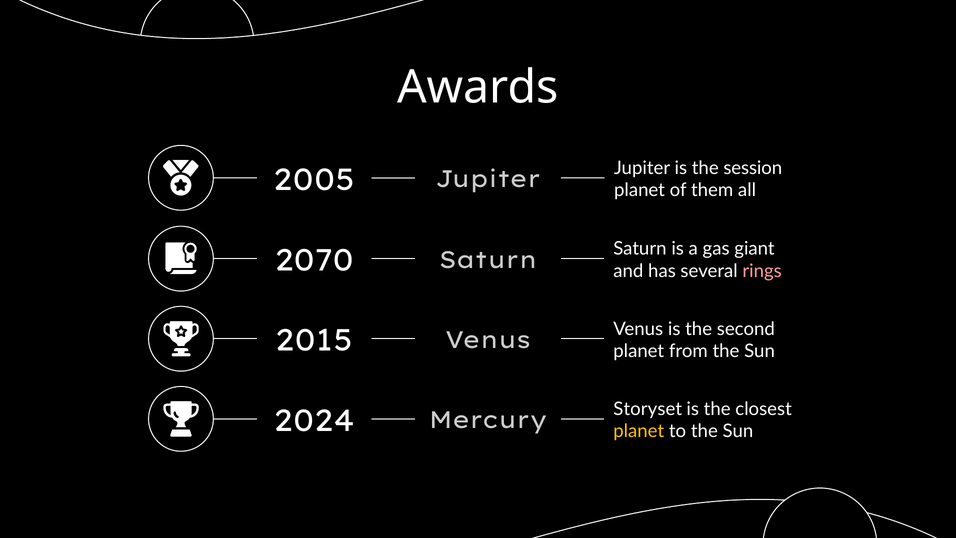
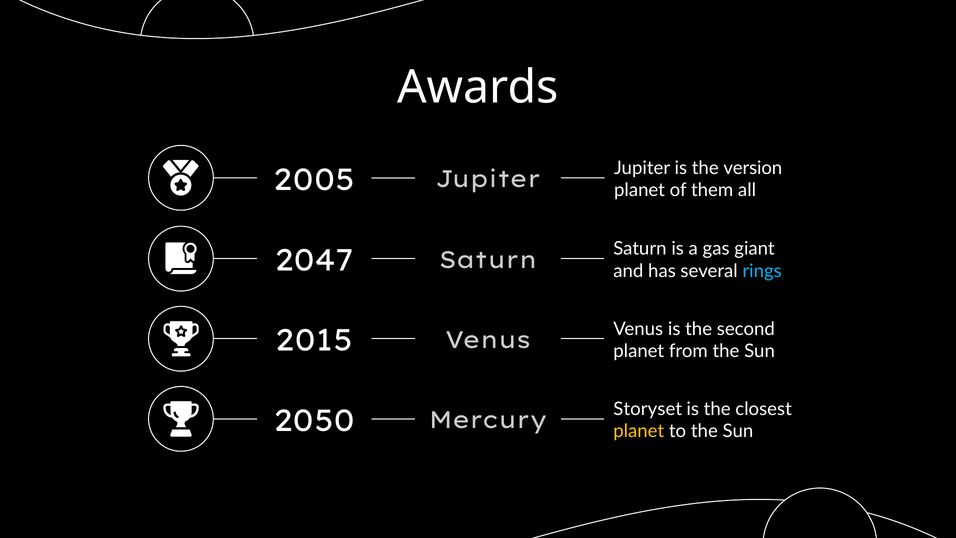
session: session -> version
2070: 2070 -> 2047
rings colour: pink -> light blue
2024: 2024 -> 2050
